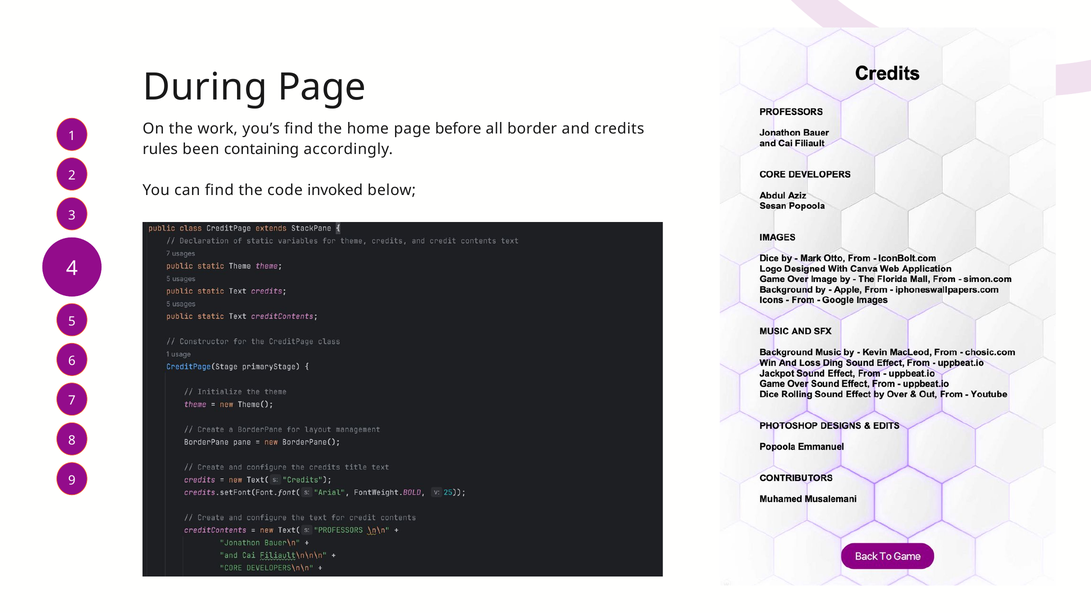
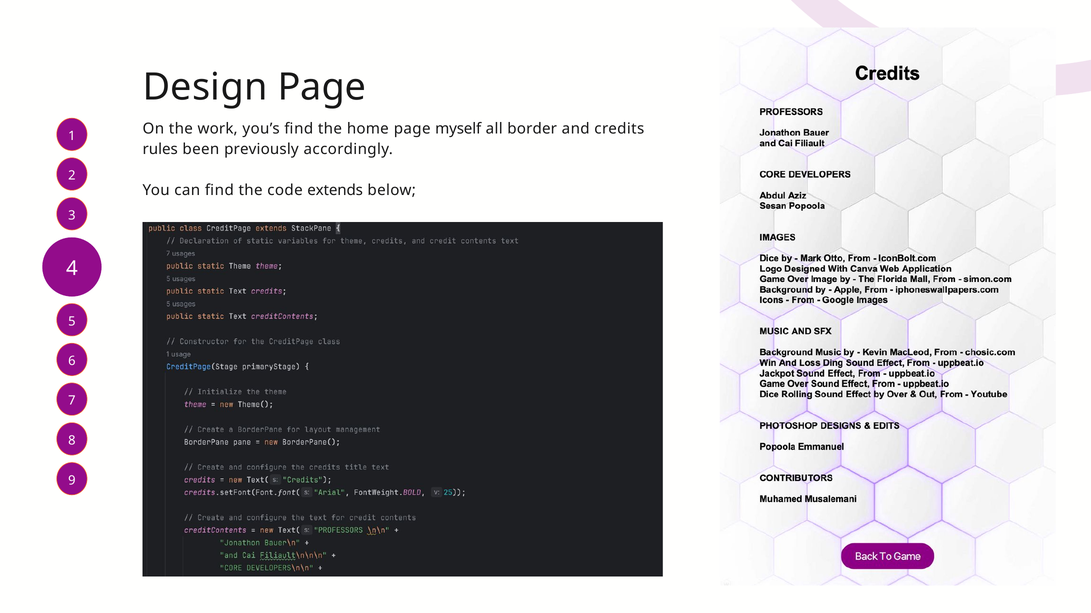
During: During -> Design
before: before -> myself
containing: containing -> previously
invoked: invoked -> extends
